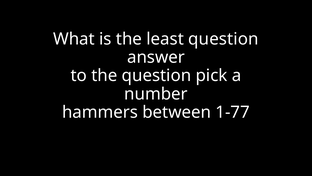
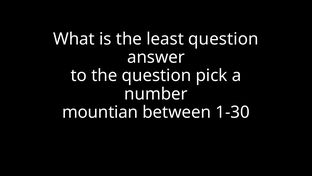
hammers: hammers -> mountian
1-77: 1-77 -> 1-30
